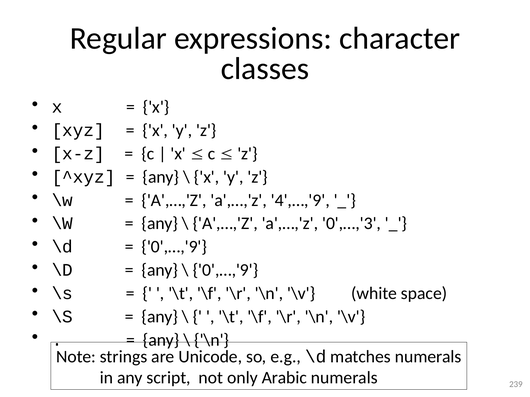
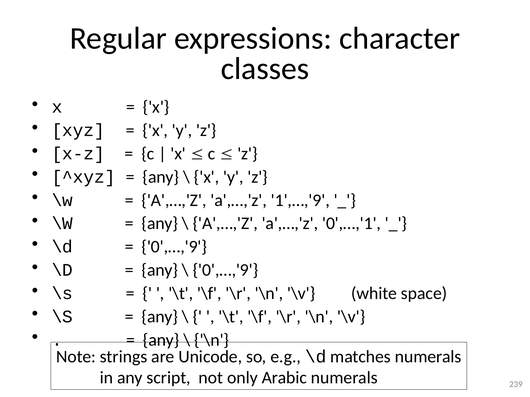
4',…,'9: 4',…,'9 -> 1',…,'9
0',…,'3: 0',…,'3 -> 0',…,'1
